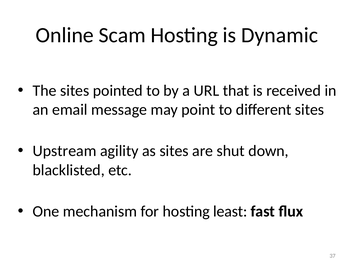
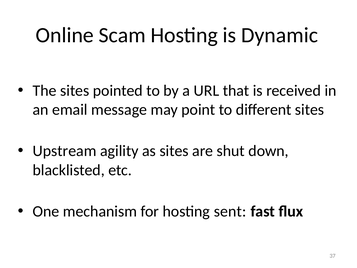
least: least -> sent
